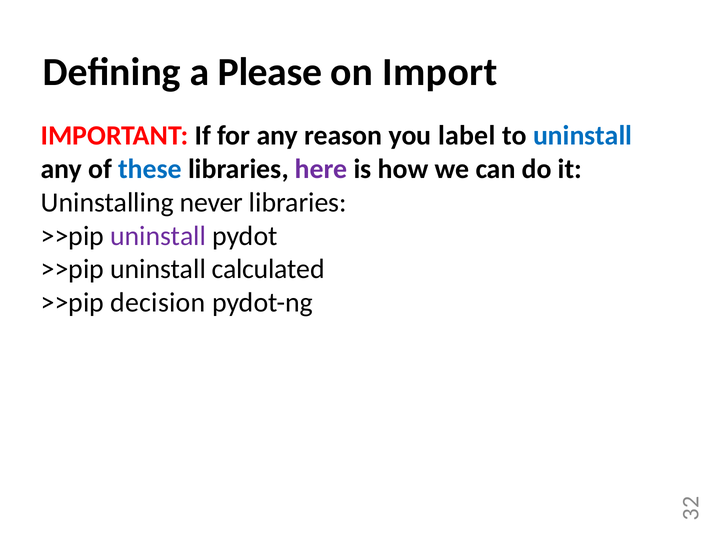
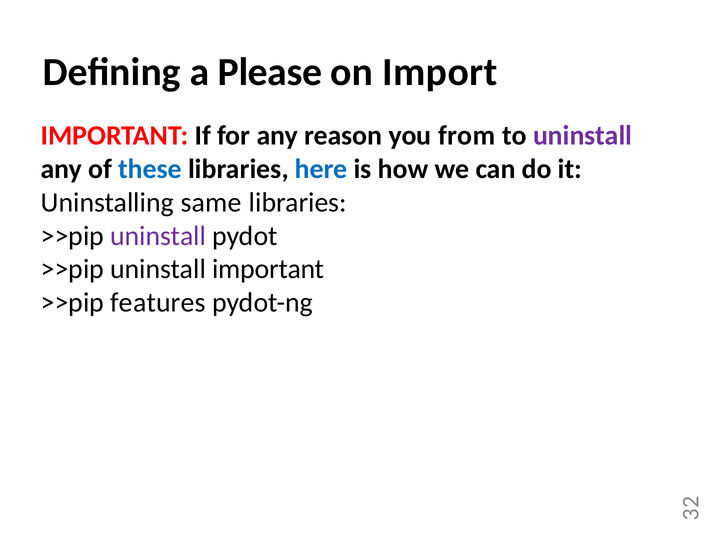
label: label -> from
uninstall at (583, 136) colour: blue -> purple
here colour: purple -> blue
never: never -> same
uninstall calculated: calculated -> important
decision: decision -> features
